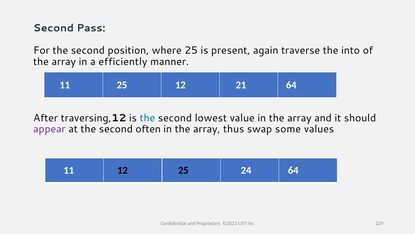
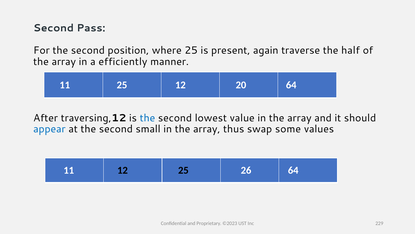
into: into -> half
21: 21 -> 20
appear colour: purple -> blue
often: often -> small
24: 24 -> 26
